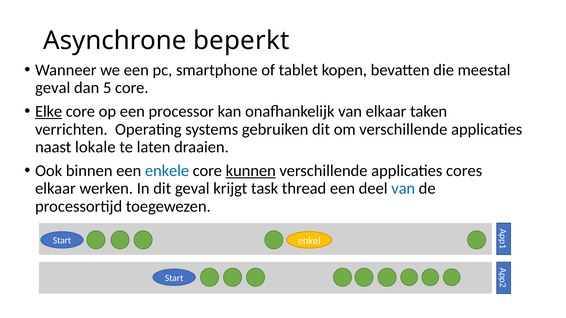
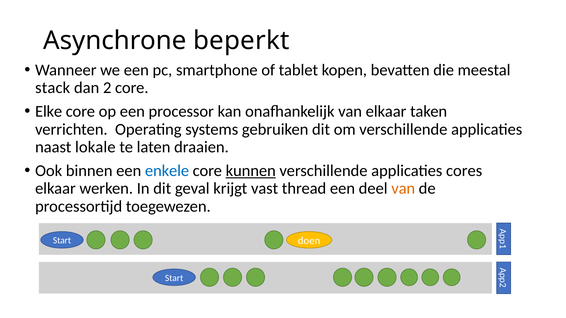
geval at (53, 88): geval -> stack
dan 5: 5 -> 2
Elke underline: present -> none
task: task -> vast
van at (403, 189) colour: blue -> orange
enkel: enkel -> doen
